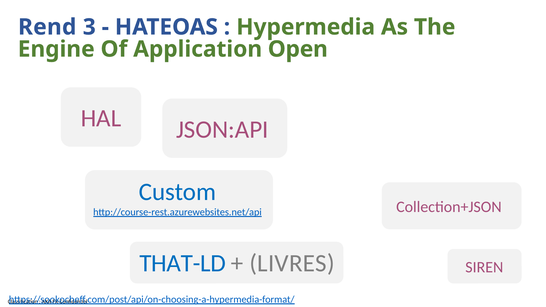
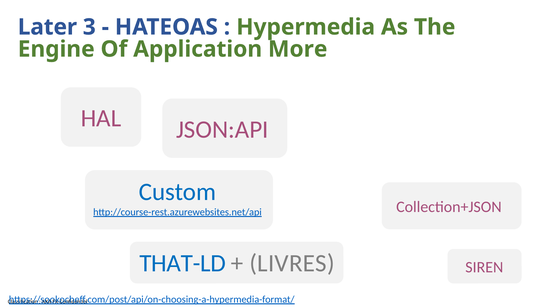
Rend: Rend -> Later
Open: Open -> More
